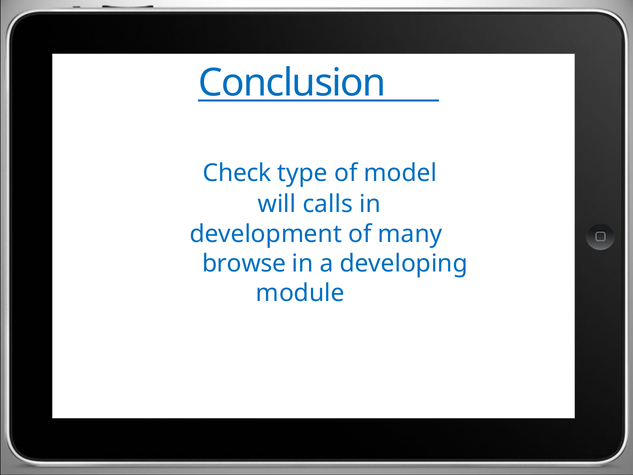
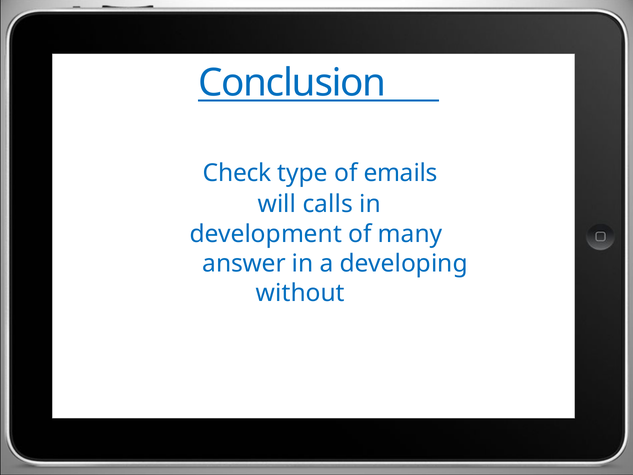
model: model -> emails
browse: browse -> answer
module: module -> without
